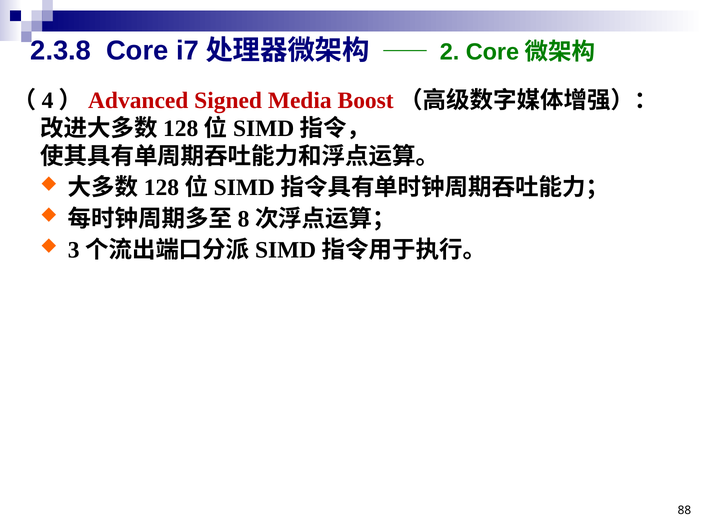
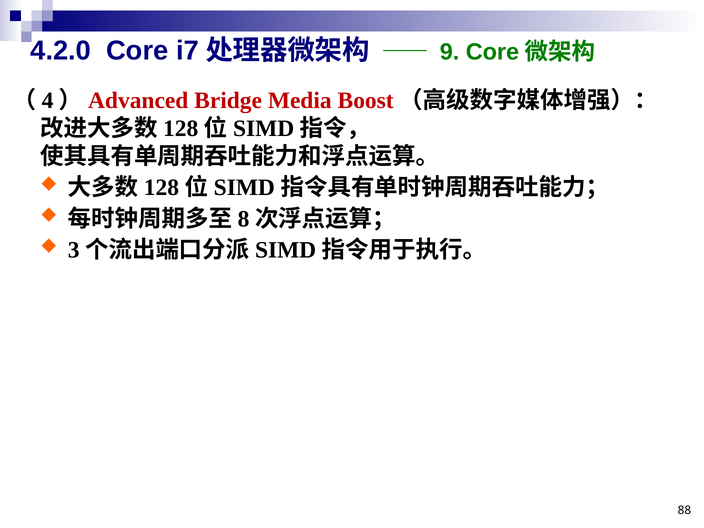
2.3.8: 2.3.8 -> 4.2.0
2: 2 -> 9
Signed: Signed -> Bridge
